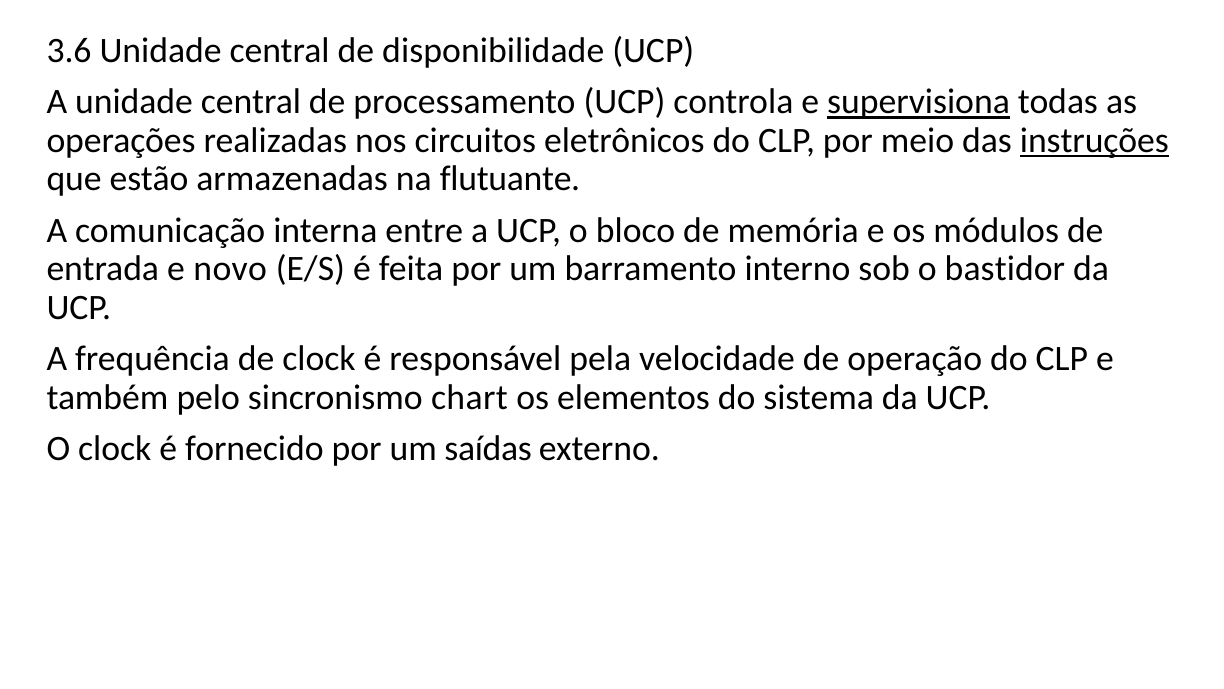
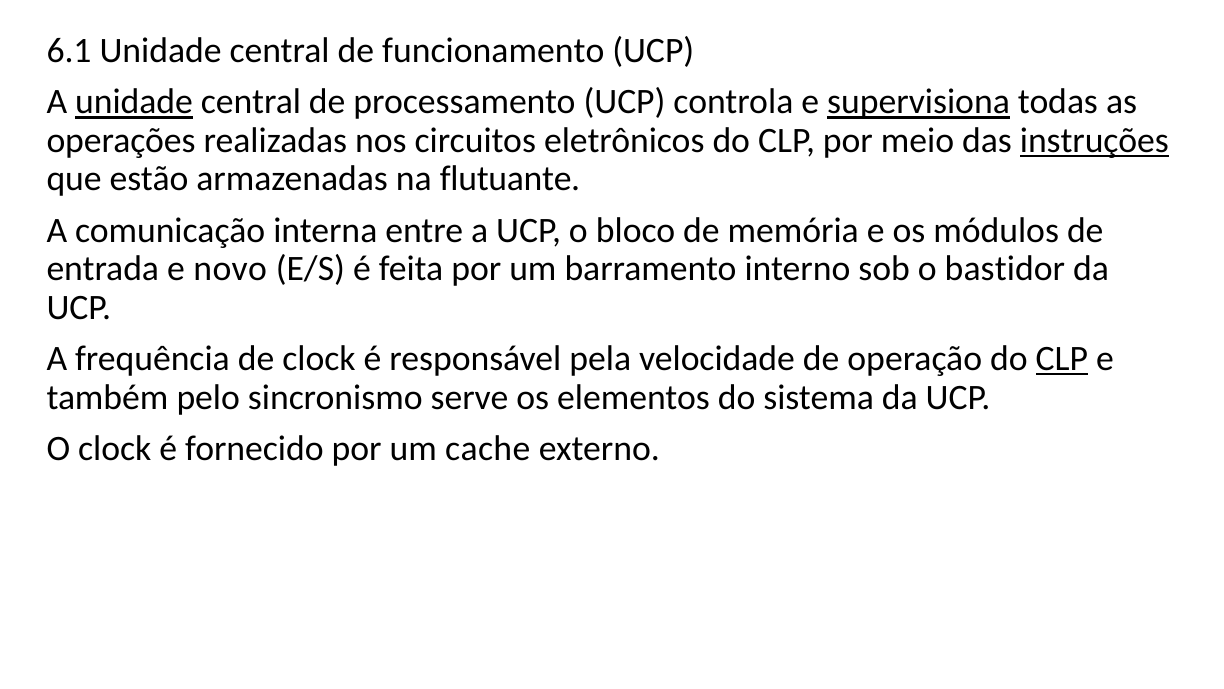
3.6: 3.6 -> 6.1
disponibilidade: disponibilidade -> funcionamento
unidade at (134, 102) underline: none -> present
CLP at (1062, 359) underline: none -> present
chart: chart -> serve
saídas: saídas -> cache
